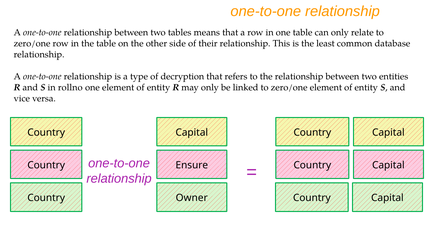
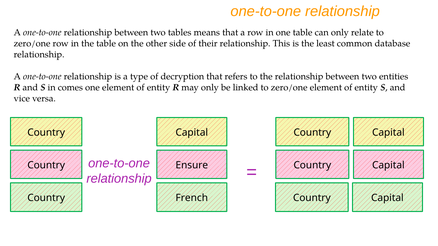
rollno: rollno -> comes
Owner: Owner -> French
